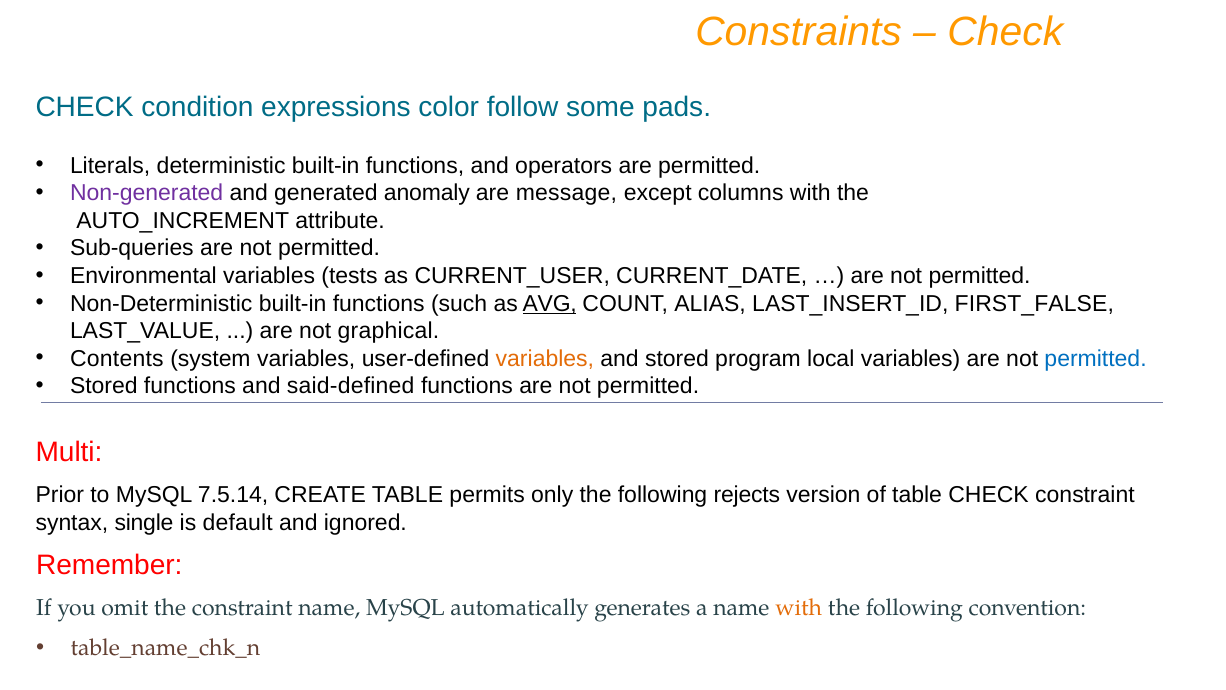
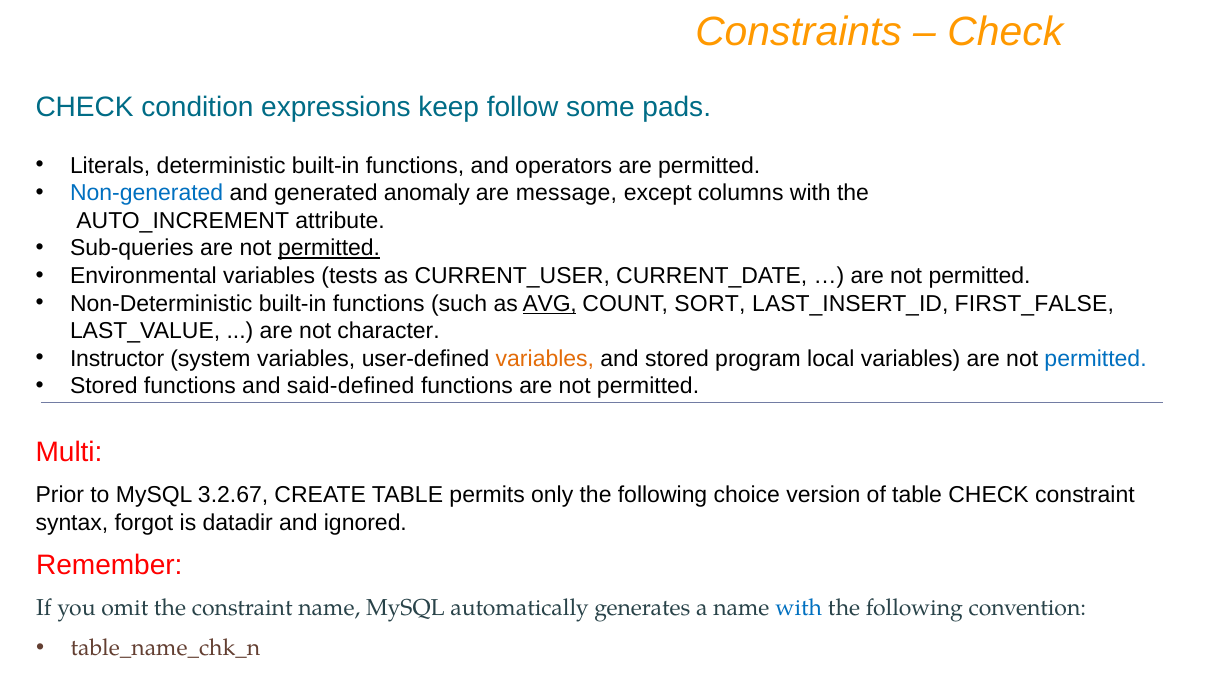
color: color -> keep
Non-generated colour: purple -> blue
permitted at (329, 248) underline: none -> present
ALIAS: ALIAS -> SORT
graphical: graphical -> character
Contents: Contents -> Instructor
7.5.14: 7.5.14 -> 3.2.67
rejects: rejects -> choice
single: single -> forgot
default: default -> datadir
with at (799, 608) colour: orange -> blue
